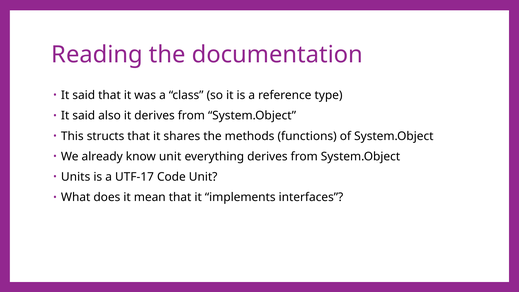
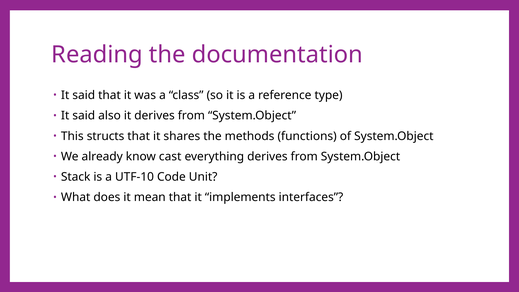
know unit: unit -> cast
Units: Units -> Stack
UTF-17: UTF-17 -> UTF-10
